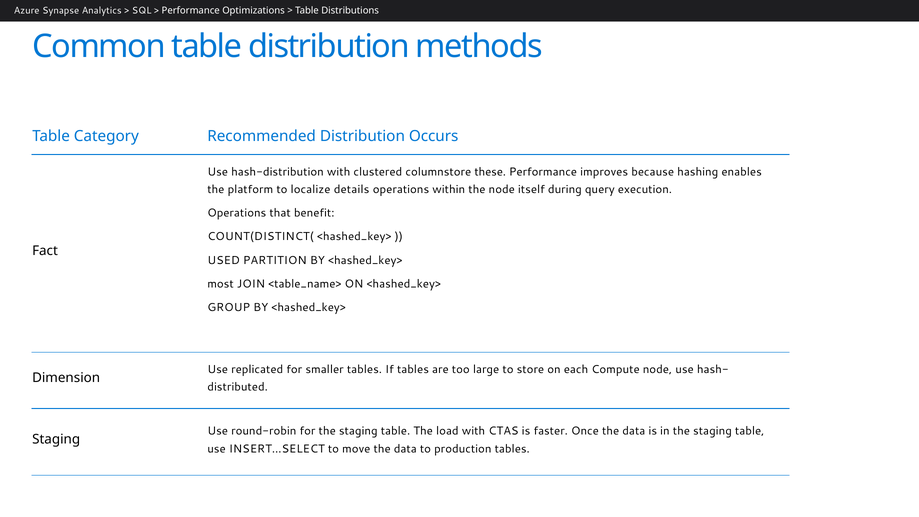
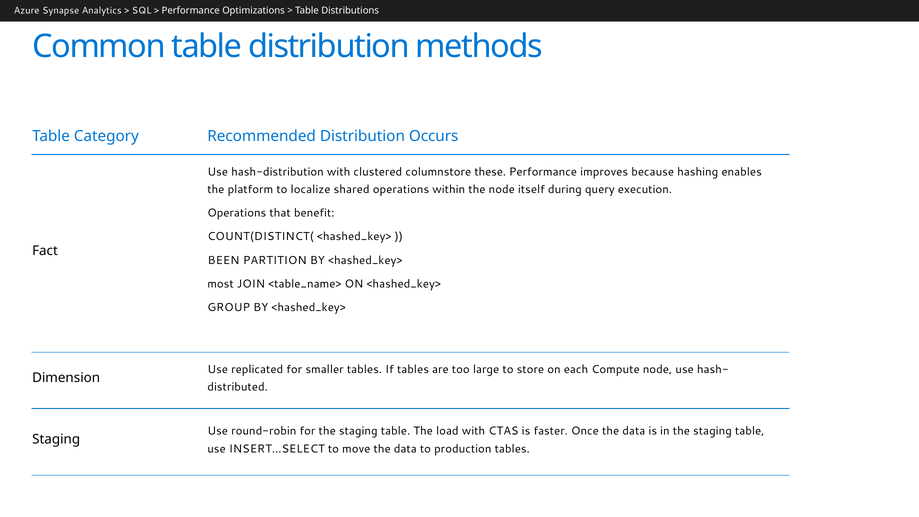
details: details -> shared
USED: USED -> BEEN
